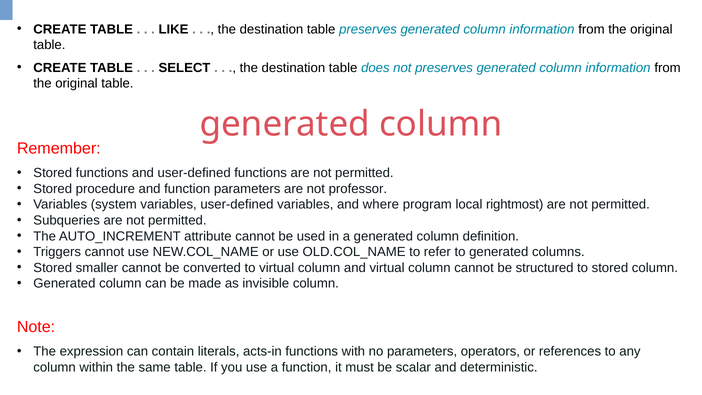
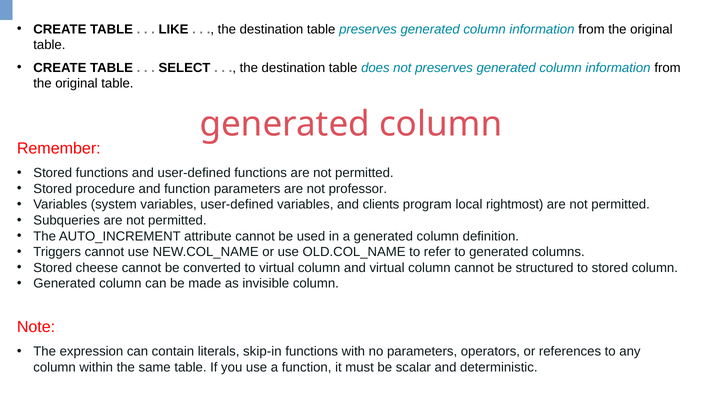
where: where -> clients
smaller: smaller -> cheese
acts-in: acts-in -> skip-in
